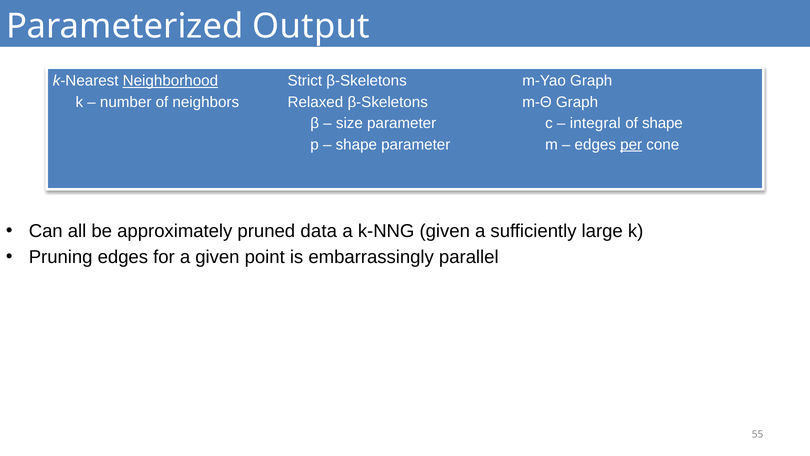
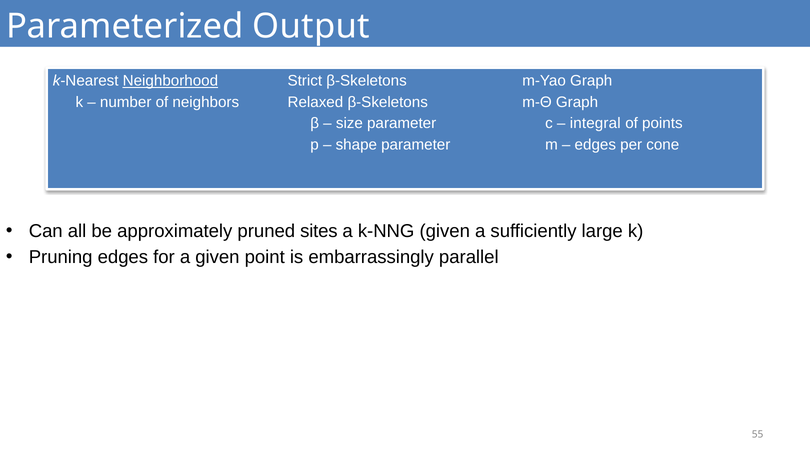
of shape: shape -> points
per underline: present -> none
data: data -> sites
